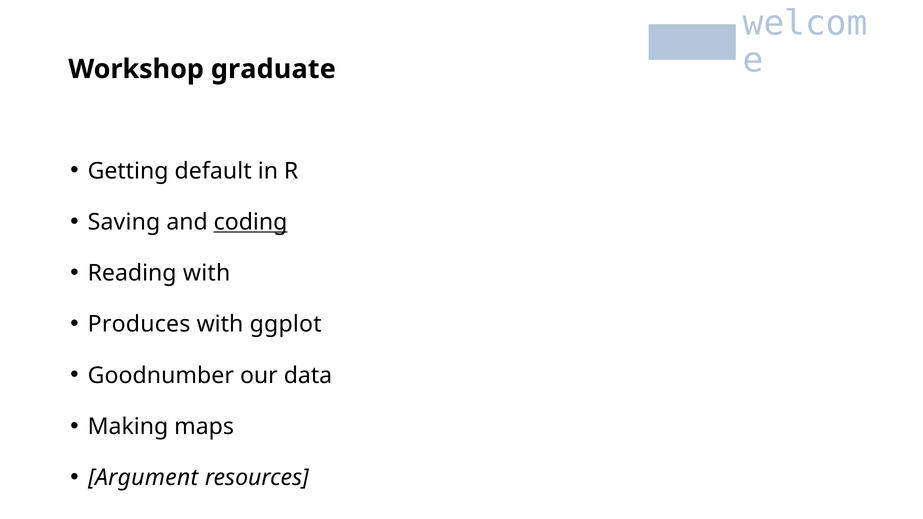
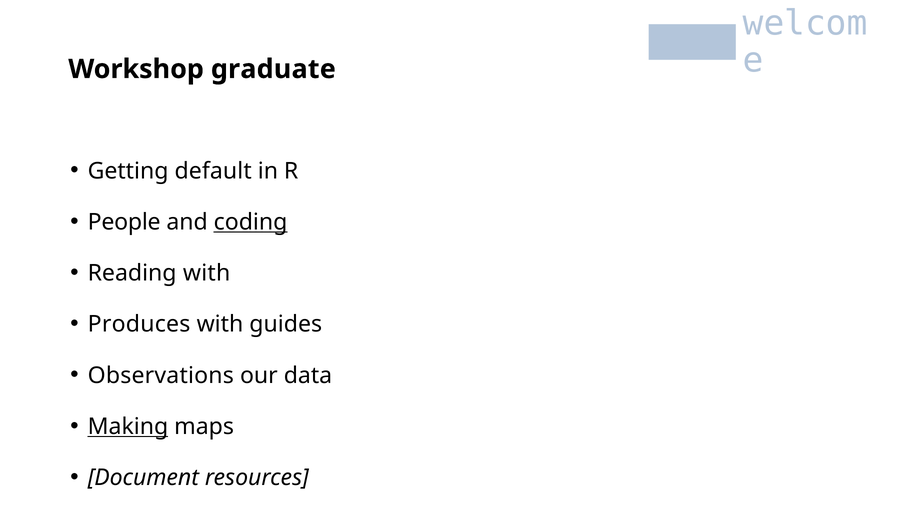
Saving: Saving -> People
ggplot: ggplot -> guides
Goodnumber: Goodnumber -> Observations
Making underline: none -> present
Argument: Argument -> Document
